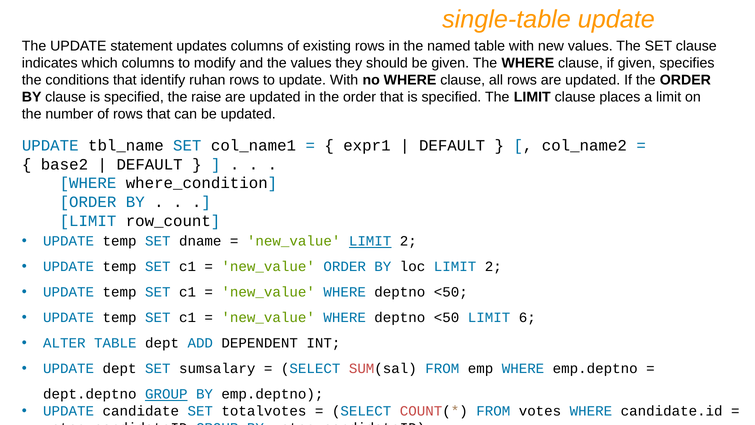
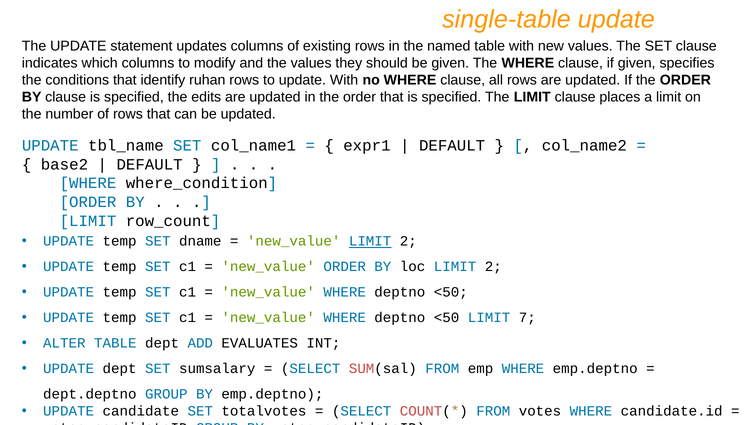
raise: raise -> edits
6: 6 -> 7
DEPENDENT: DEPENDENT -> EVALUATES
GROUP at (166, 394) underline: present -> none
